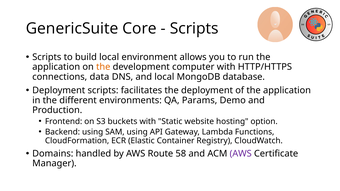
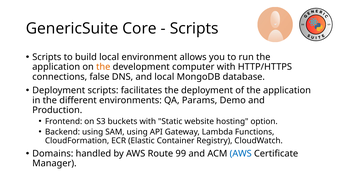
data: data -> false
58: 58 -> 99
AWS at (241, 154) colour: purple -> blue
